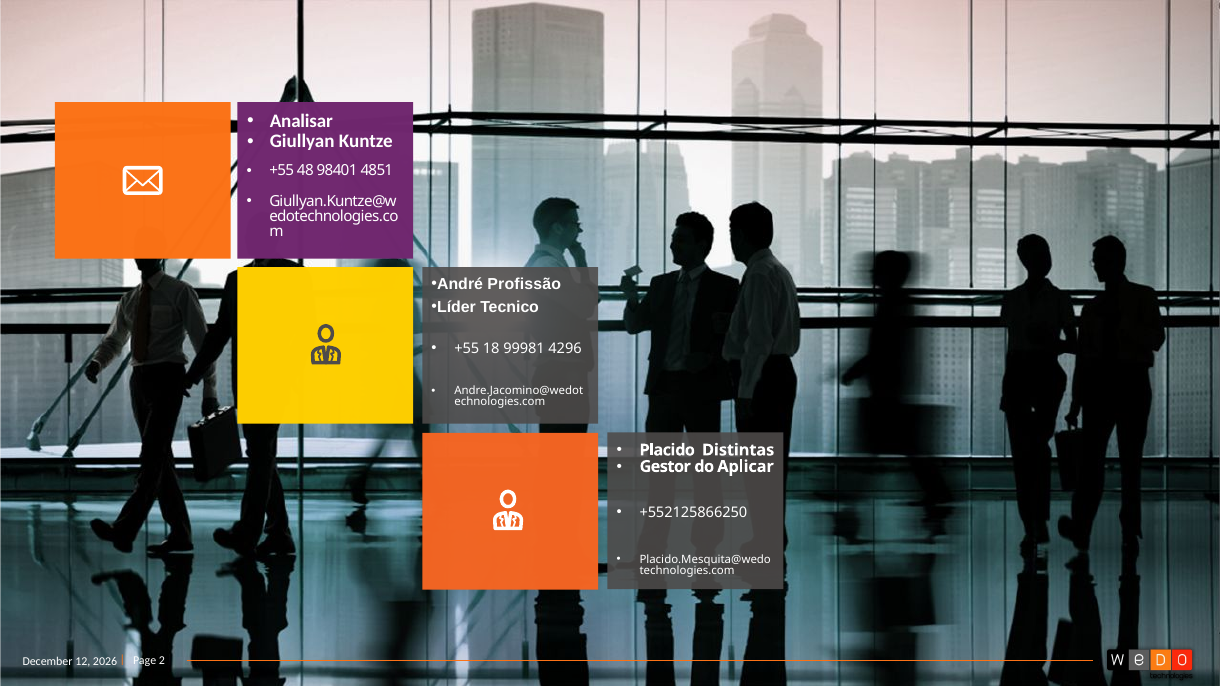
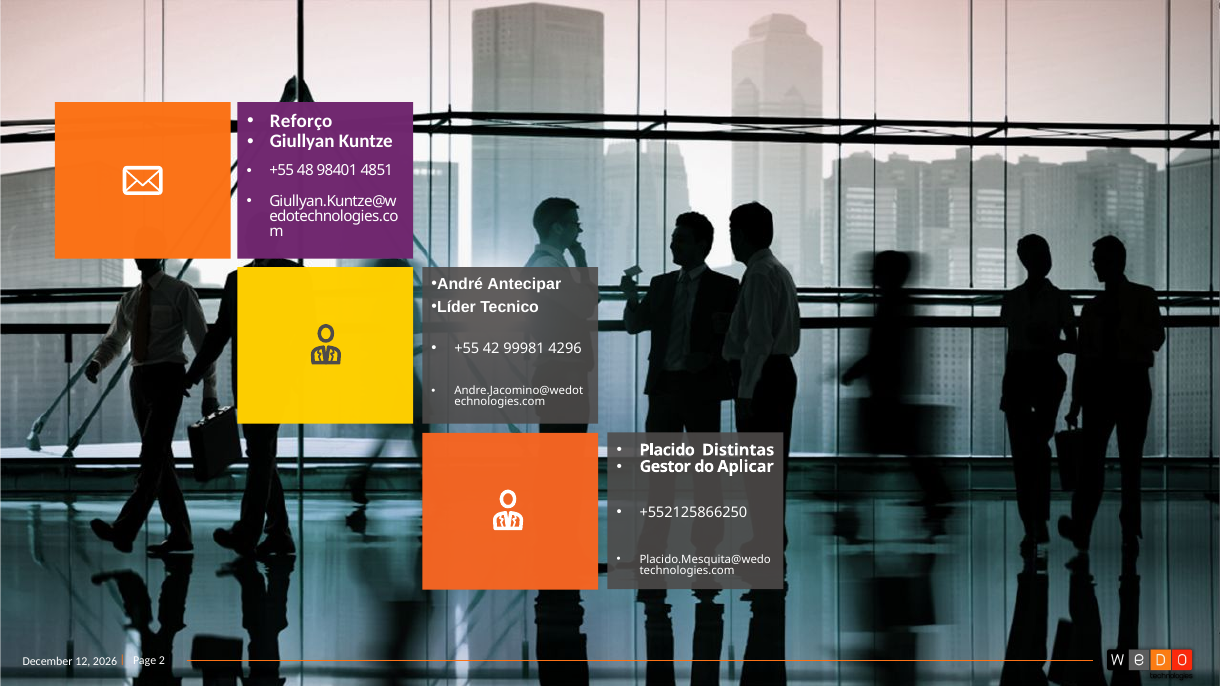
Analisar: Analisar -> Reforço
Profissão: Profissão -> Antecipar
18: 18 -> 42
